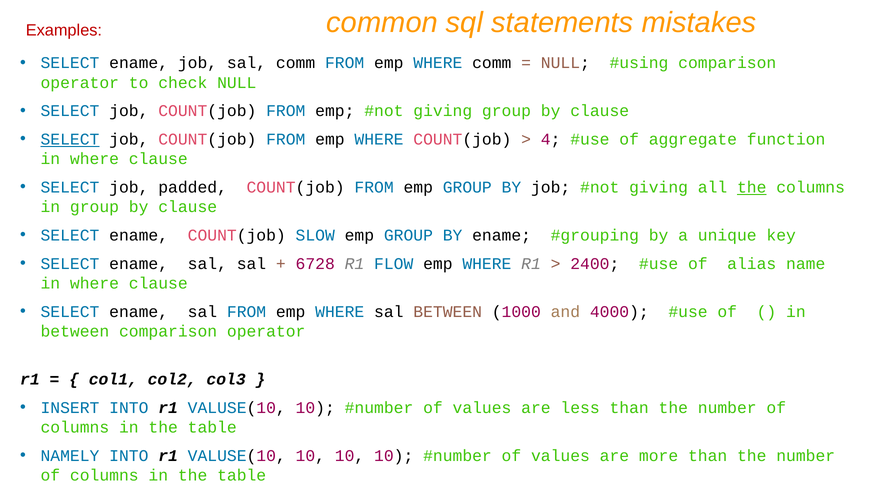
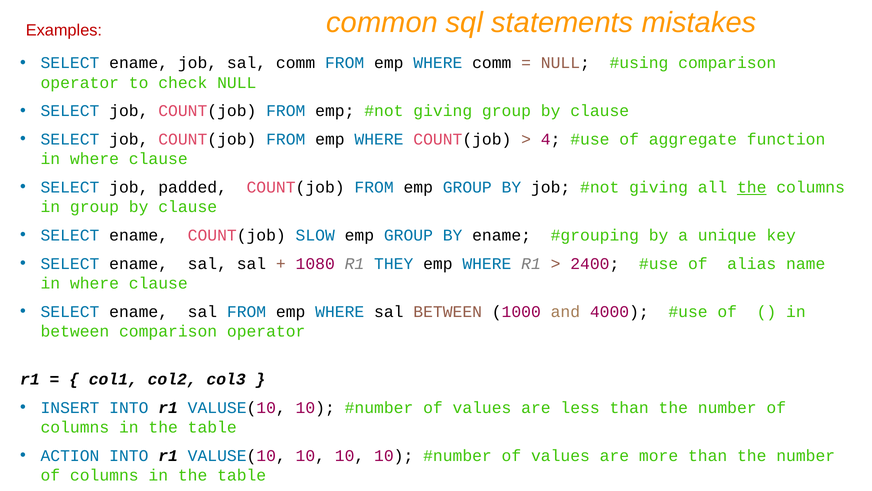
SELECT at (70, 139) underline: present -> none
6728: 6728 -> 1080
FLOW: FLOW -> THEY
NAMELY: NAMELY -> ACTION
